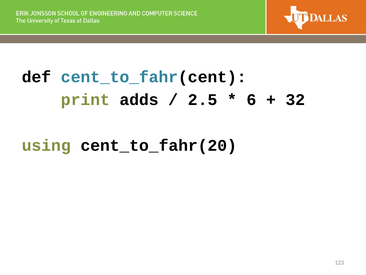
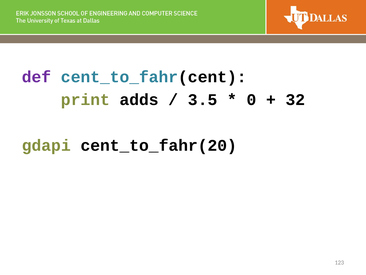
def colour: black -> purple
2.5: 2.5 -> 3.5
6: 6 -> 0
using: using -> gdapi
